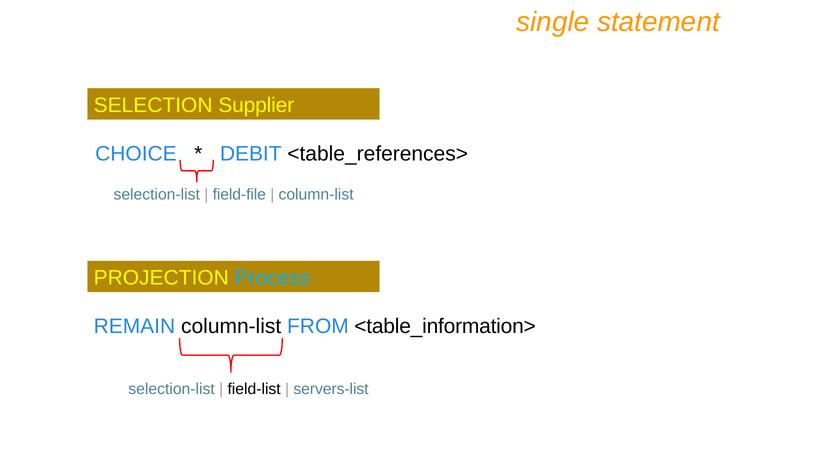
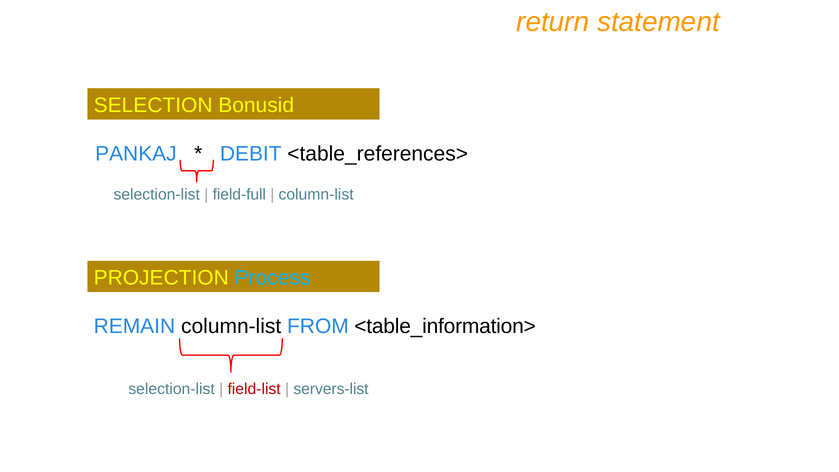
single: single -> return
Supplier: Supplier -> Bonusid
CHOICE: CHOICE -> PANKAJ
field-file: field-file -> field-full
field-list colour: black -> red
